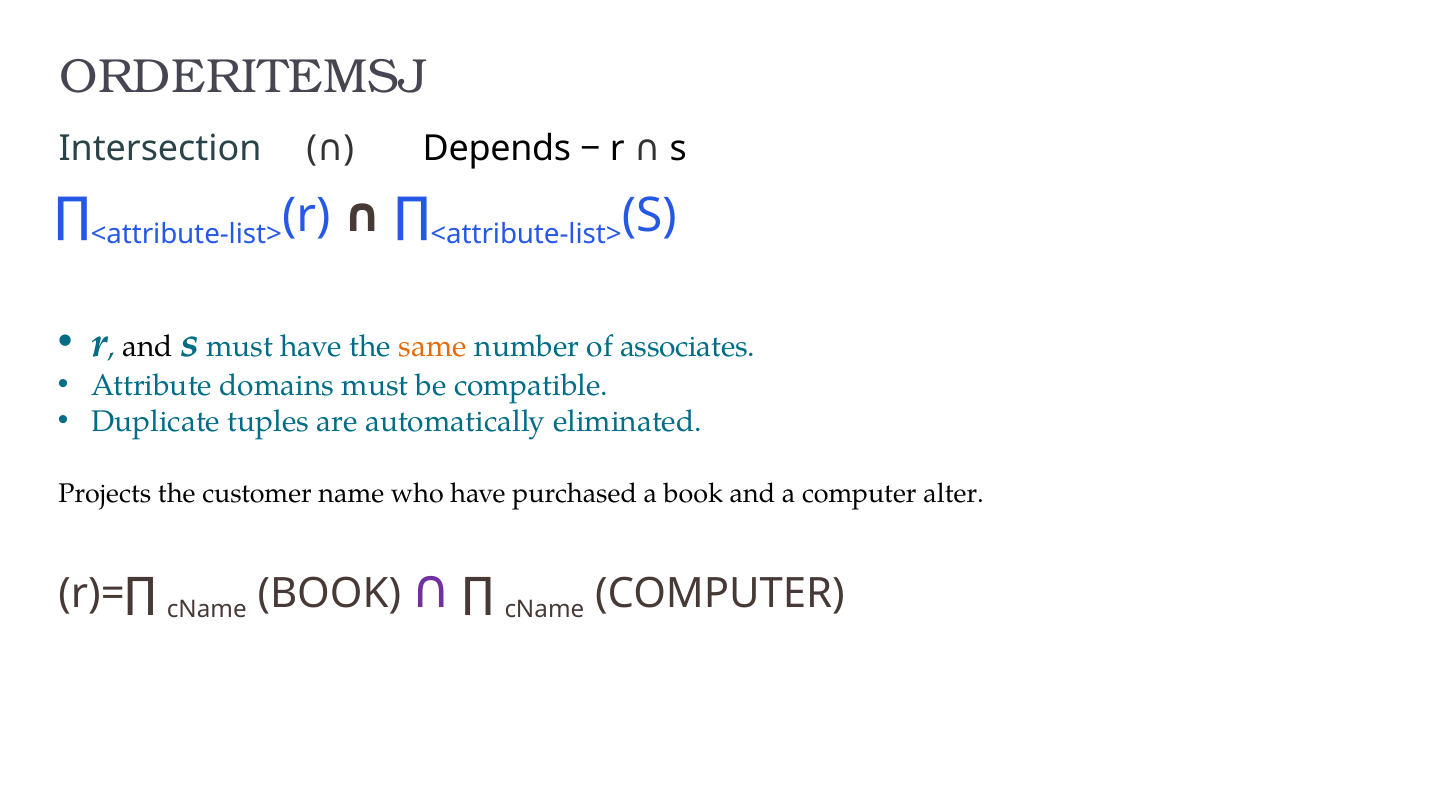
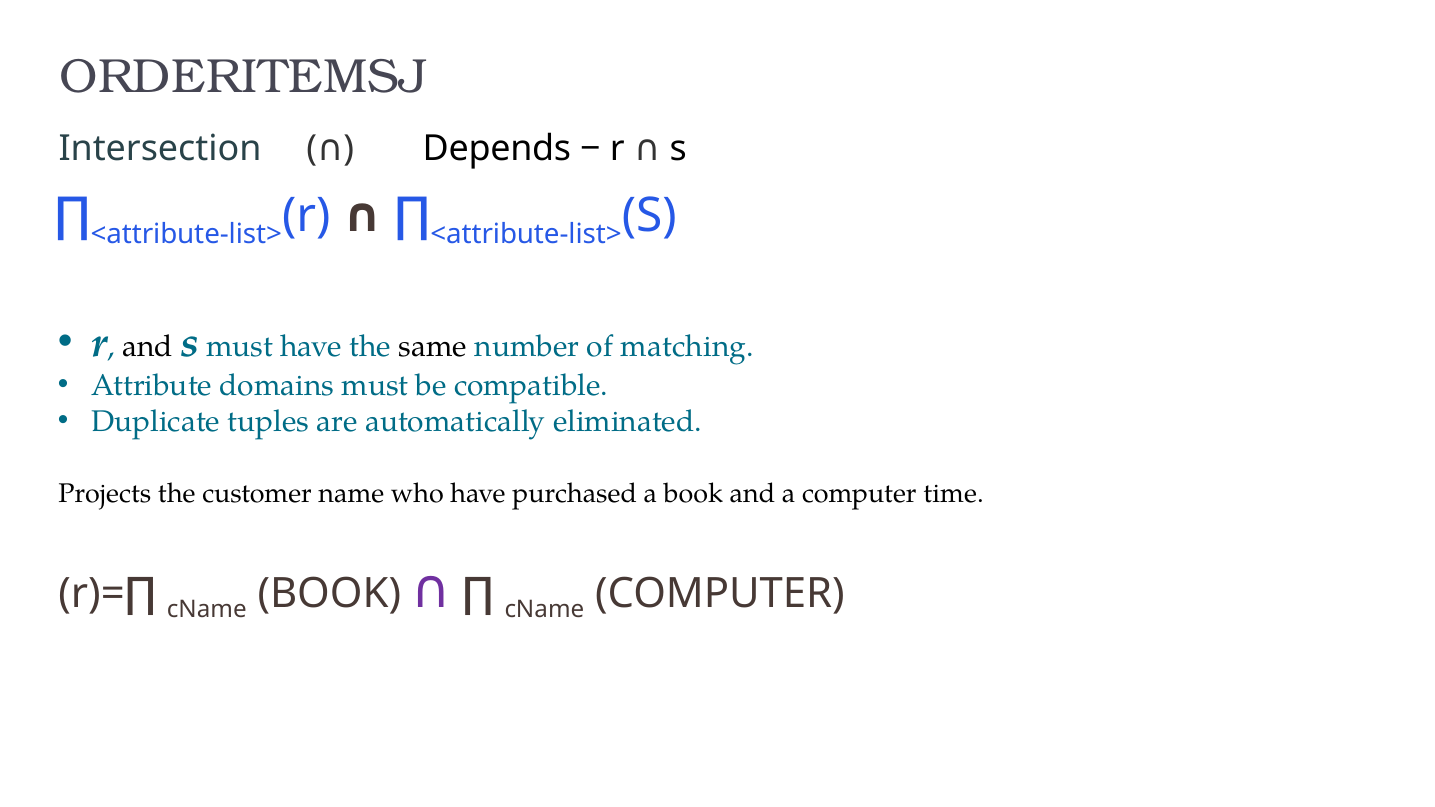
same colour: orange -> black
associates: associates -> matching
alter: alter -> time
